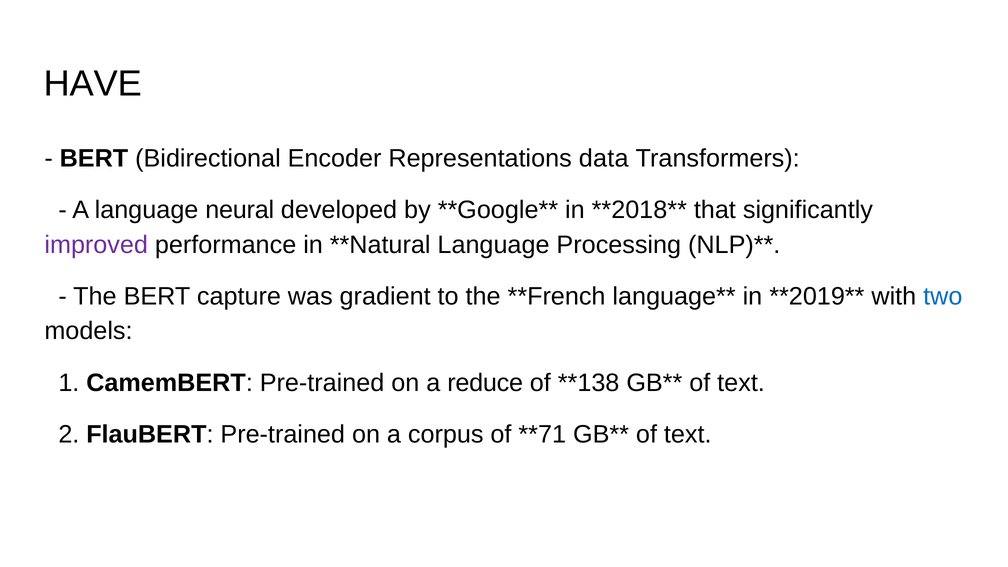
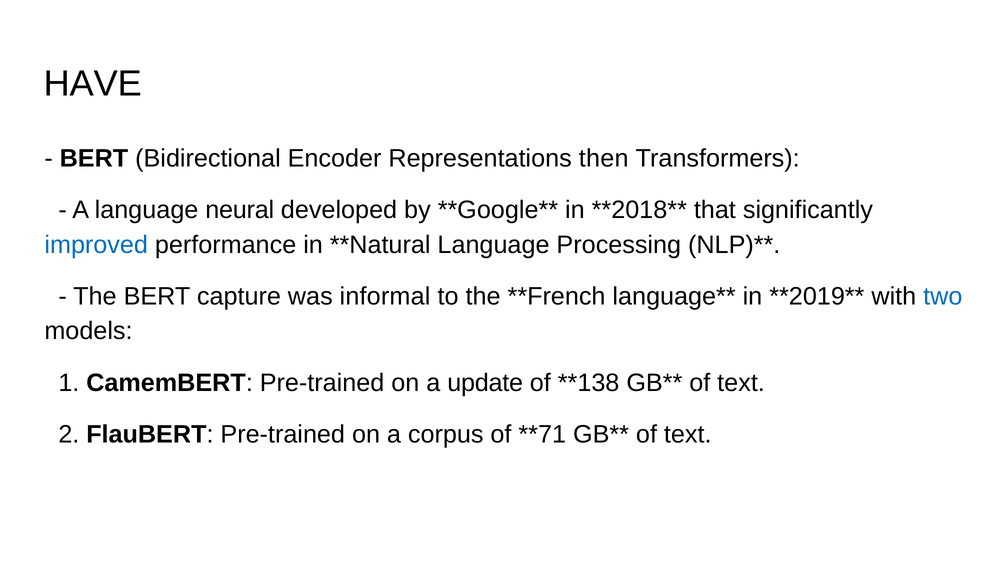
data: data -> then
improved colour: purple -> blue
gradient: gradient -> informal
reduce: reduce -> update
